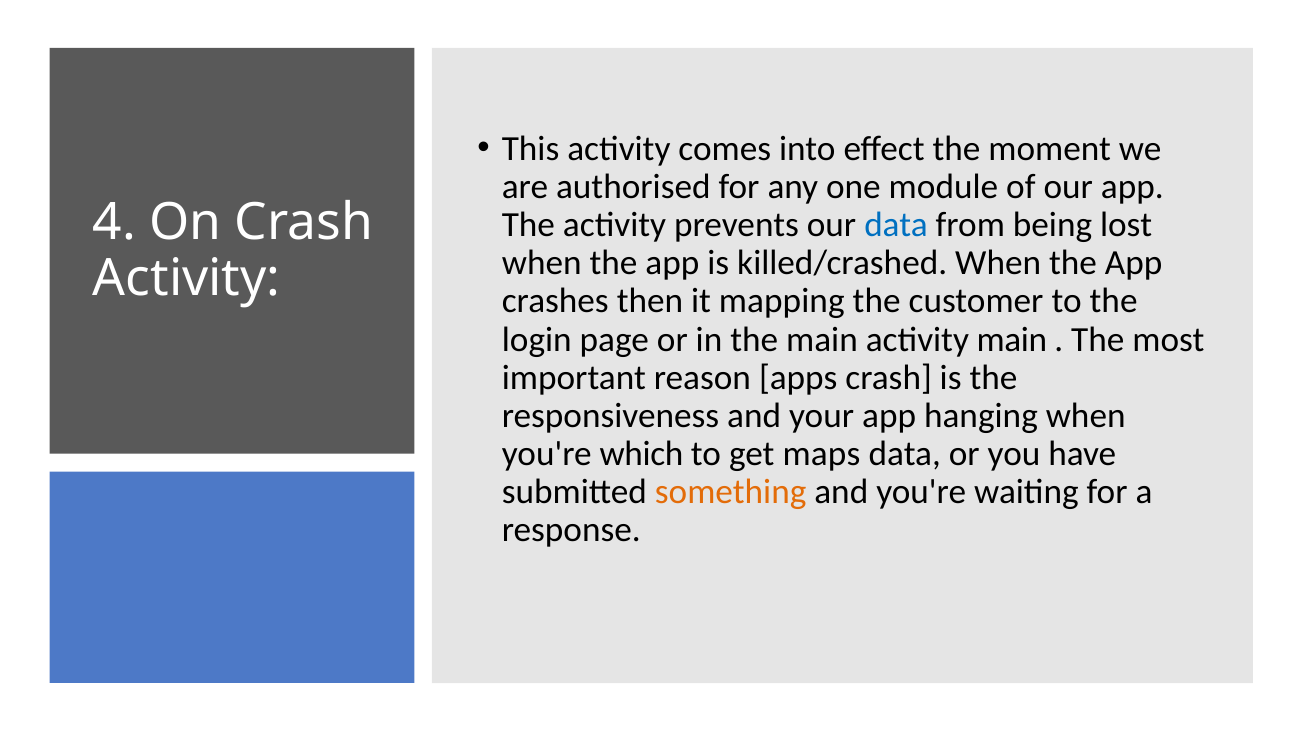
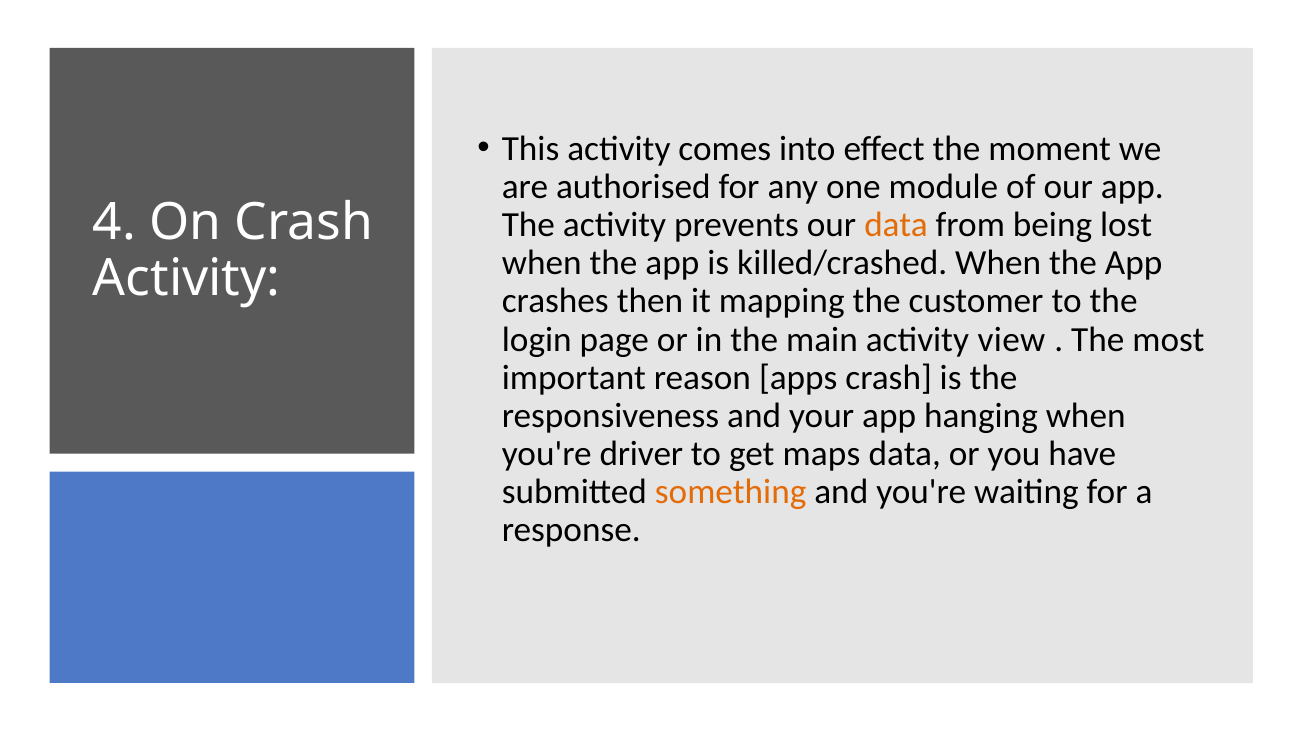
data at (896, 225) colour: blue -> orange
activity main: main -> view
which: which -> driver
